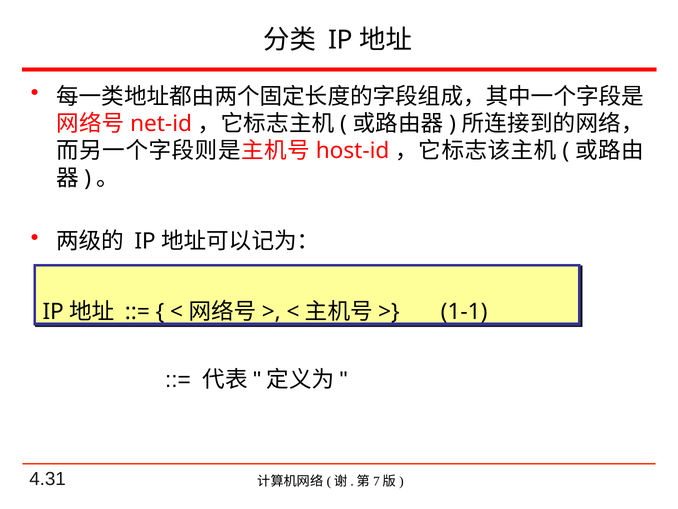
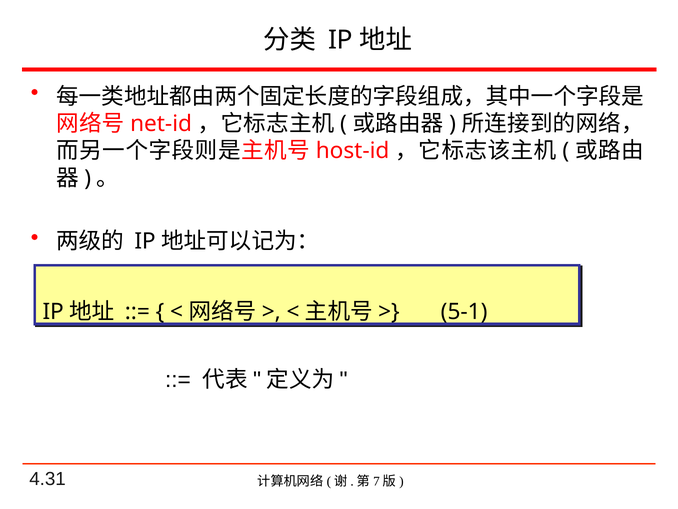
1-1: 1-1 -> 5-1
